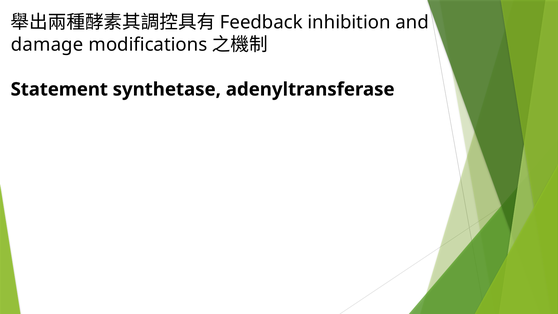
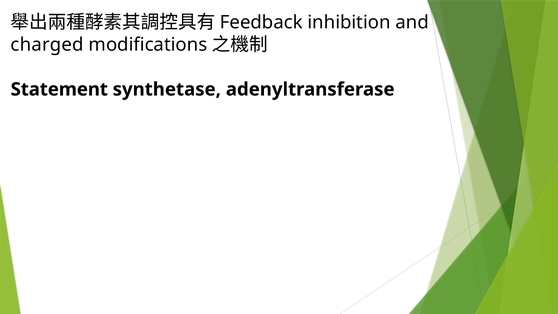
damage: damage -> charged
